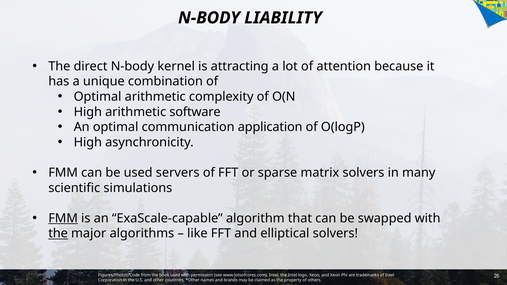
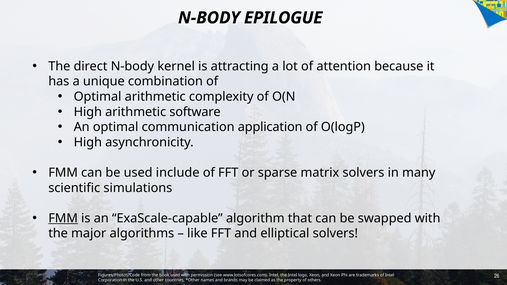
LIABILITY: LIABILITY -> EPILOGUE
servers: servers -> include
the at (58, 234) underline: present -> none
